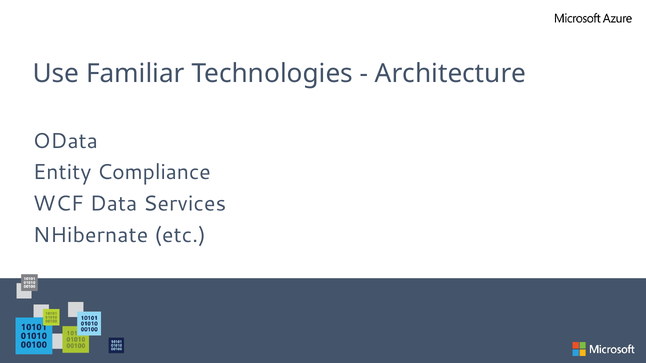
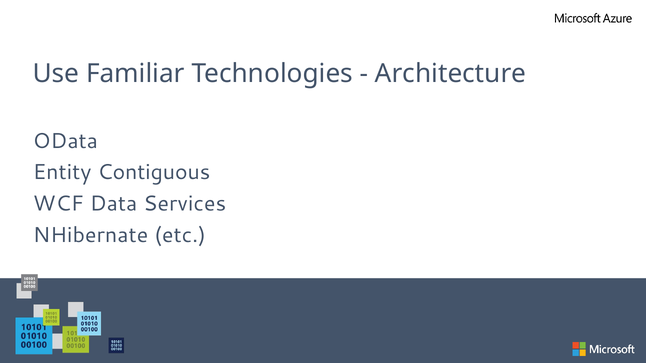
Compliance: Compliance -> Contiguous
